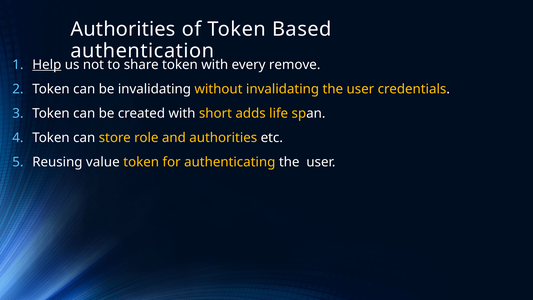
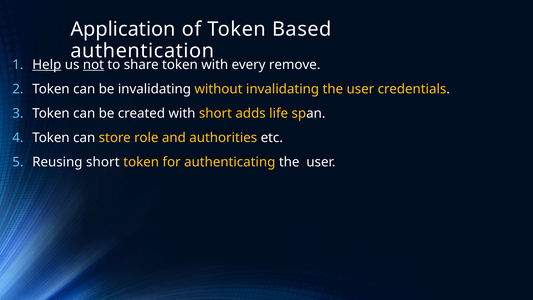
Authorities at (123, 29): Authorities -> Application
not underline: none -> present
Reusing value: value -> short
